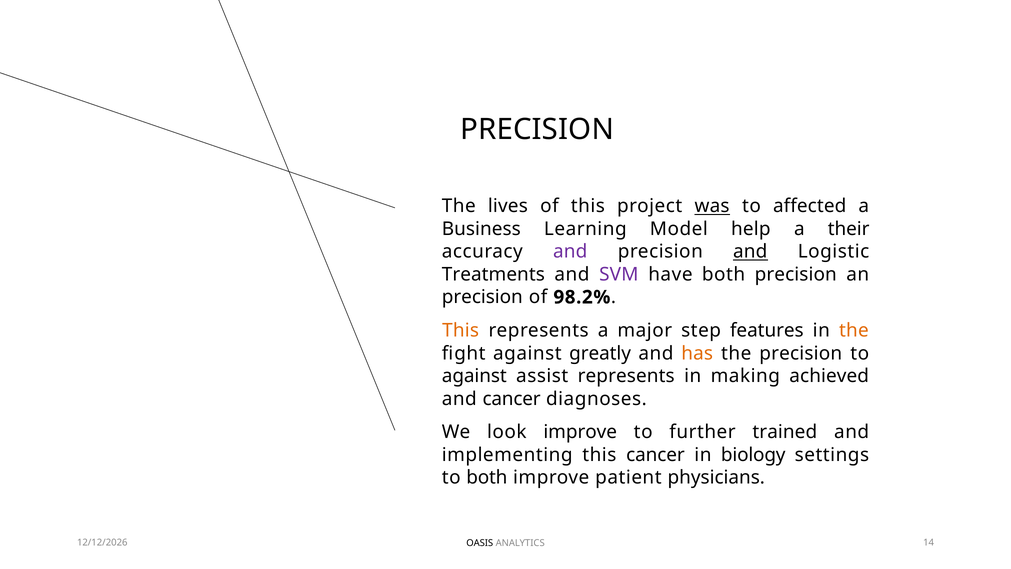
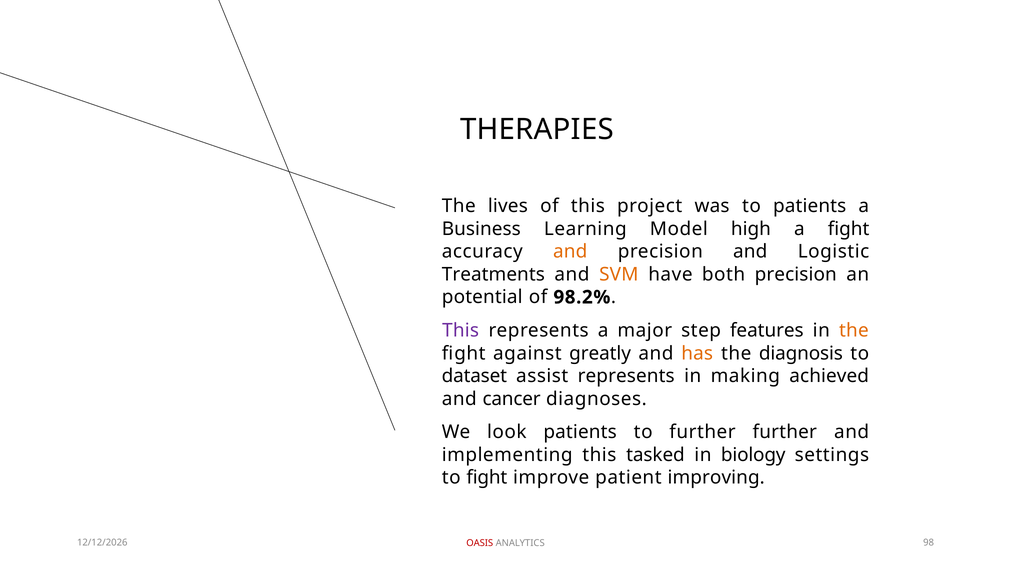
PRECISION at (537, 130): PRECISION -> THERAPIES
was underline: present -> none
to affected: affected -> patients
help: help -> high
a their: their -> fight
and at (570, 252) colour: purple -> orange
and at (750, 252) underline: present -> none
SVM colour: purple -> orange
precision at (482, 297): precision -> potential
This at (461, 330) colour: orange -> purple
the precision: precision -> diagnosis
against at (474, 376): against -> dataset
look improve: improve -> patients
further trained: trained -> further
this cancer: cancer -> tasked
to both: both -> fight
physicians: physicians -> improving
OASIS colour: black -> red
14: 14 -> 98
